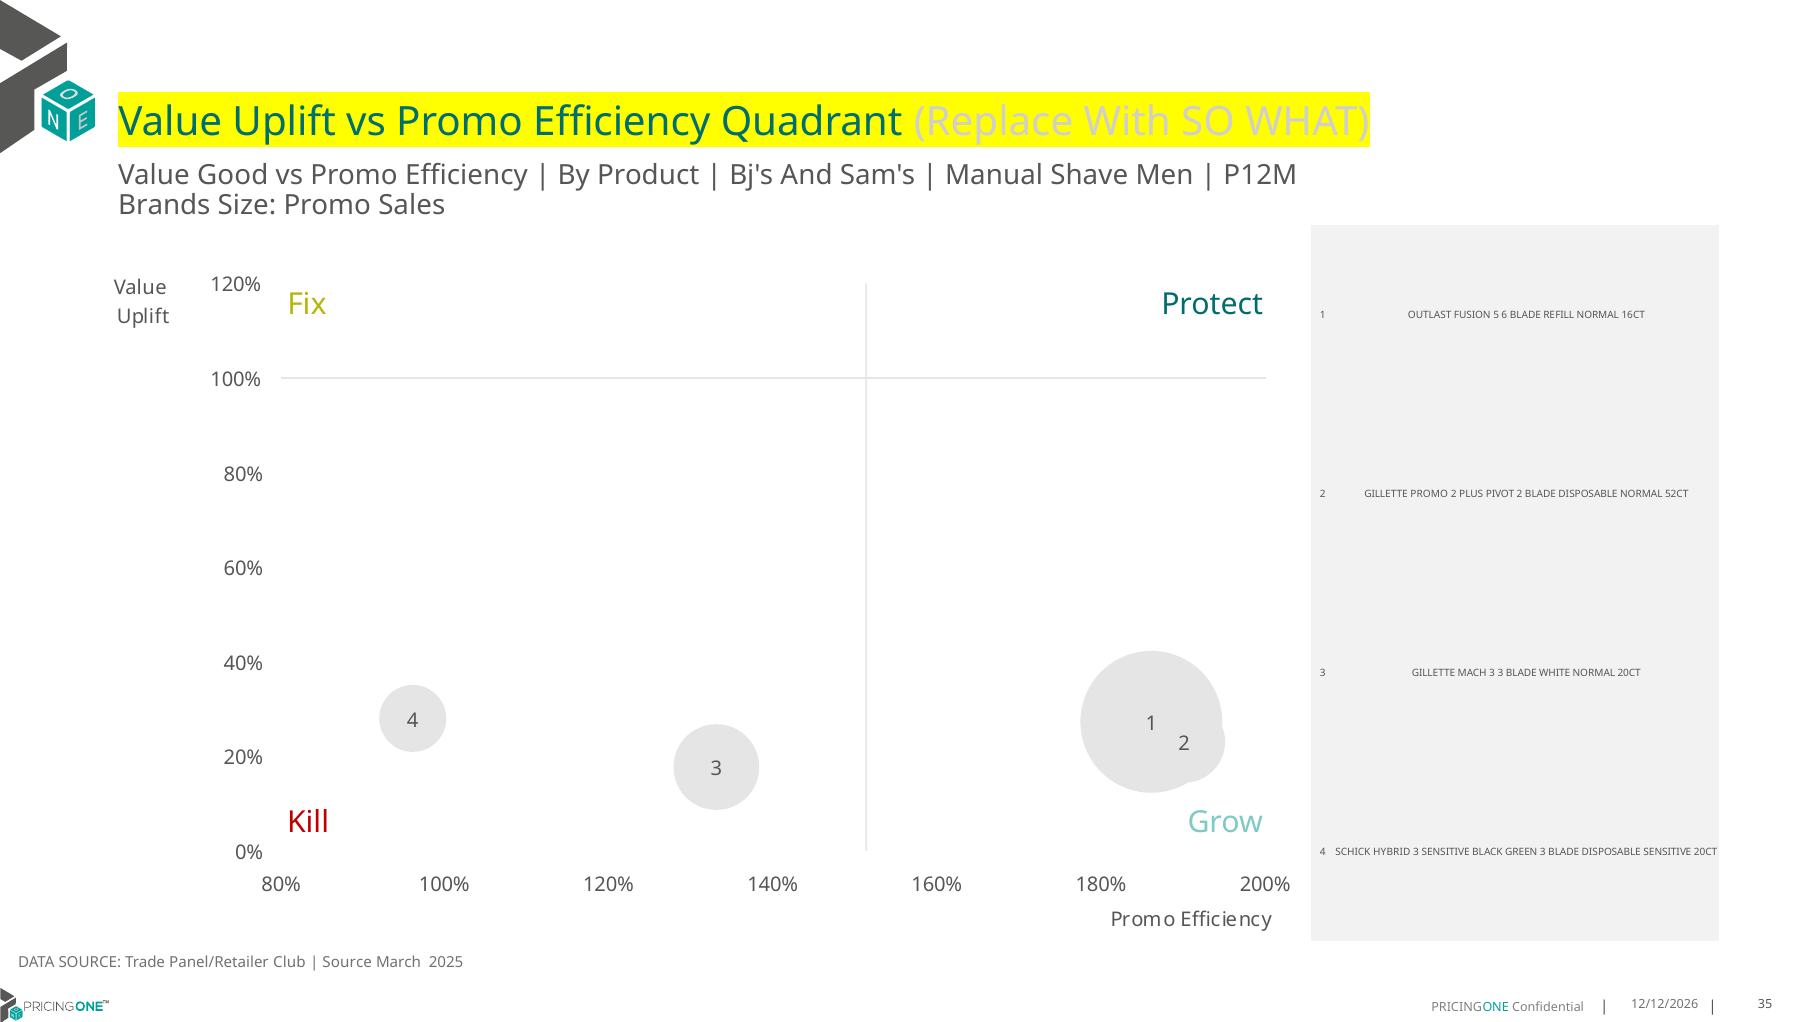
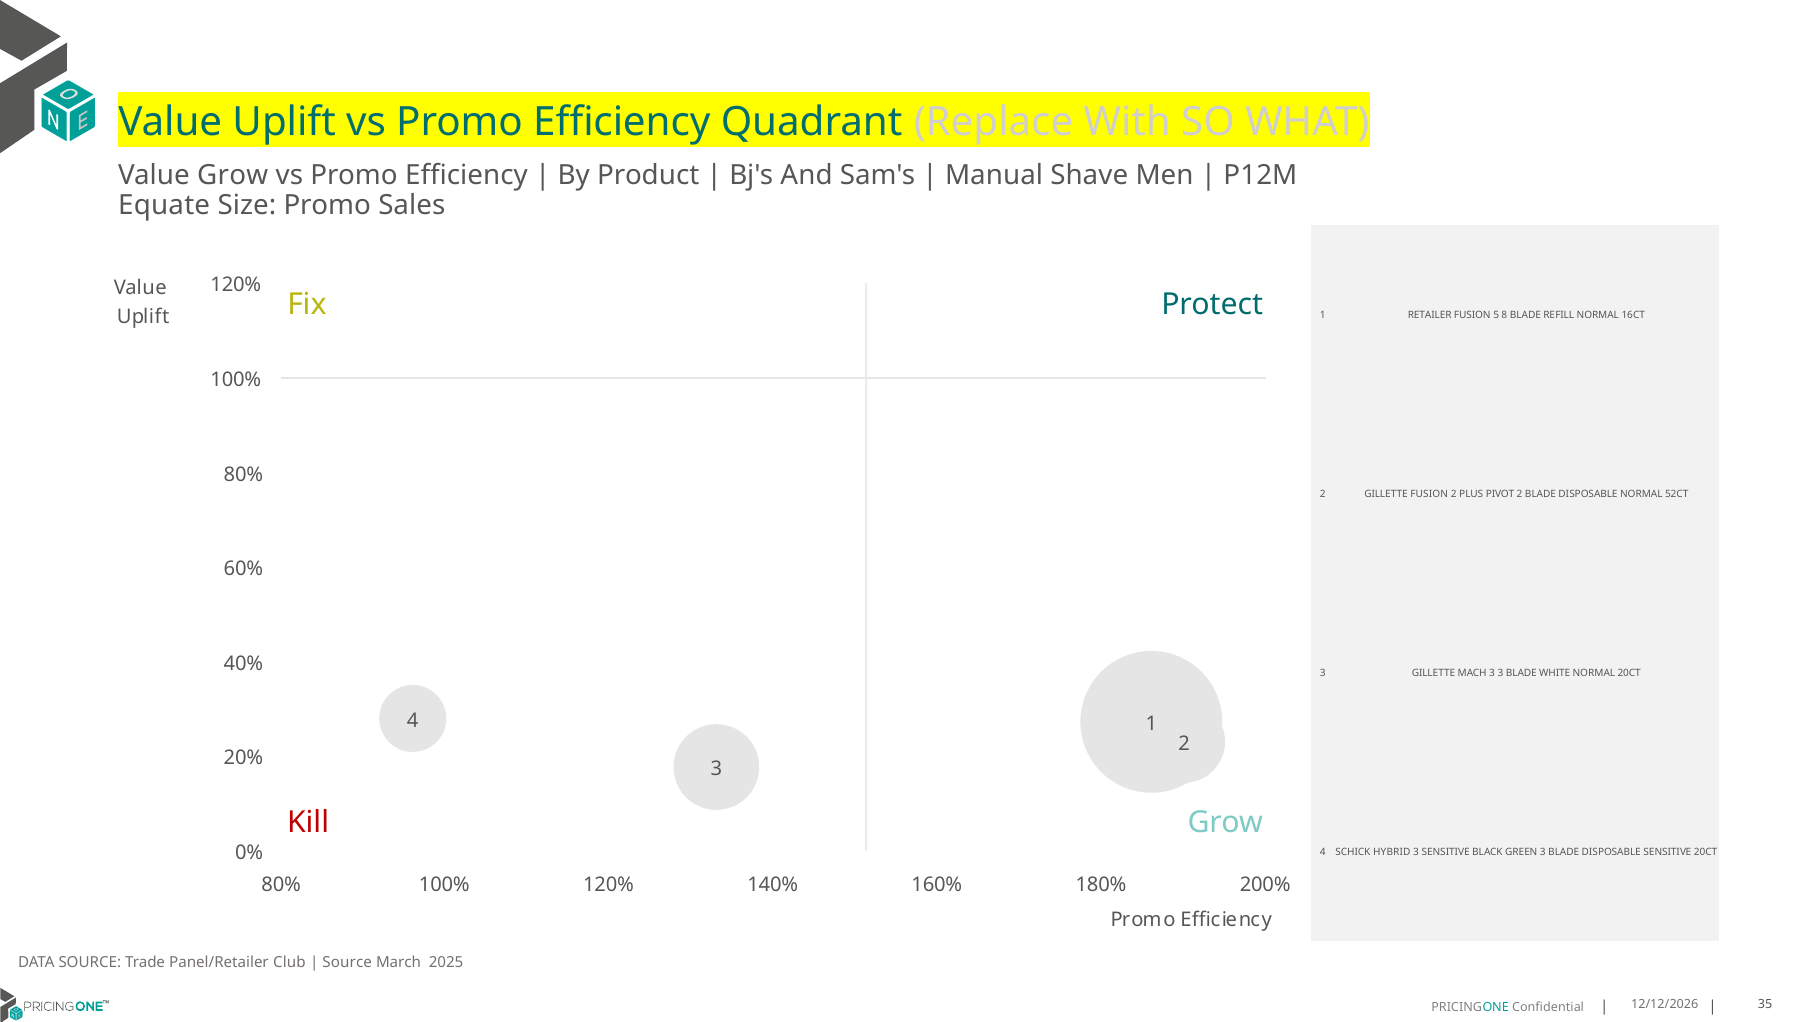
Value Good: Good -> Grow
Brands: Brands -> Equate
OUTLAST: OUTLAST -> RETAILER
6: 6 -> 8
GILLETTE PROMO: PROMO -> FUSION
